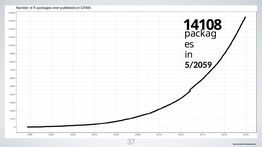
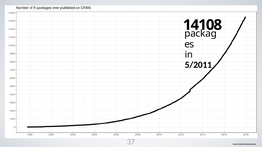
5/2059: 5/2059 -> 5/2011
